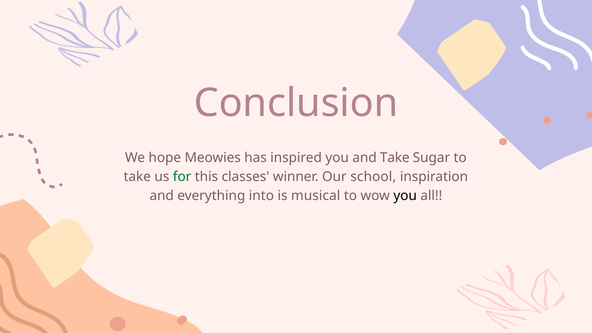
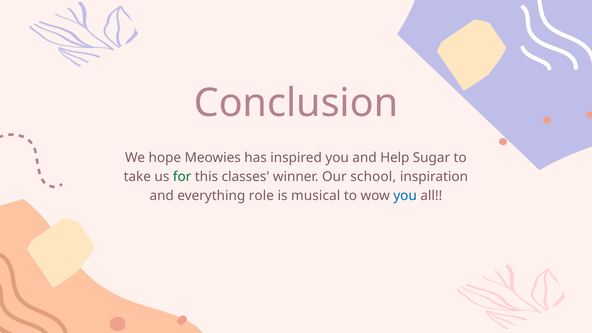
and Take: Take -> Help
into: into -> role
you at (405, 196) colour: black -> blue
